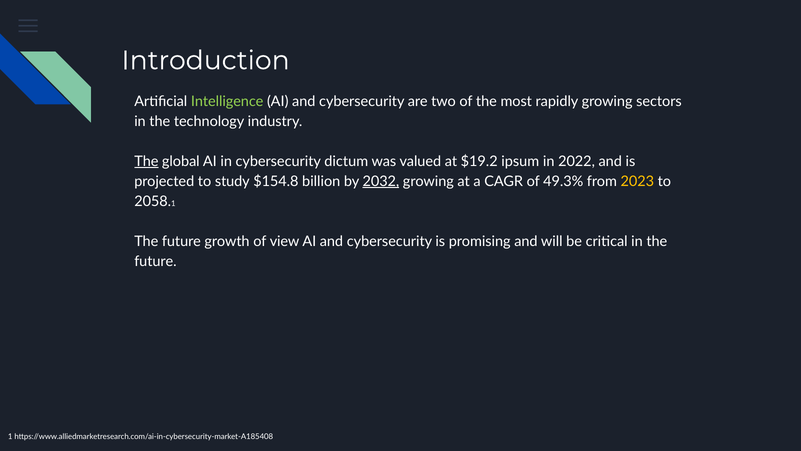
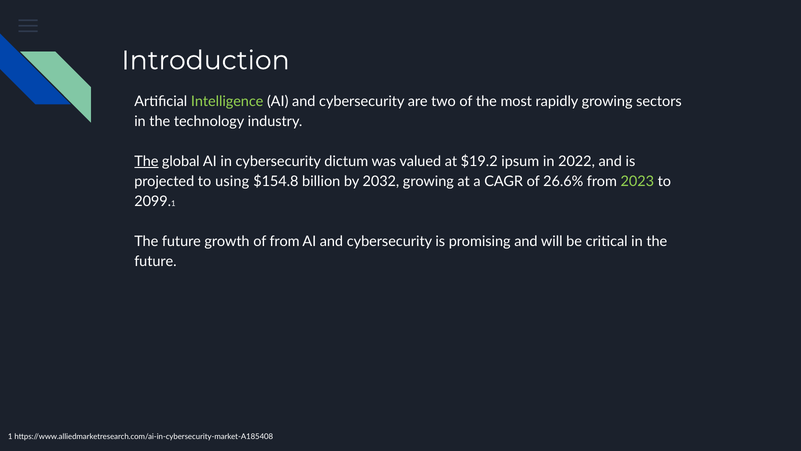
study: study -> using
2032 underline: present -> none
49.3%: 49.3% -> 26.6%
2023 colour: yellow -> light green
2058: 2058 -> 2099
of view: view -> from
